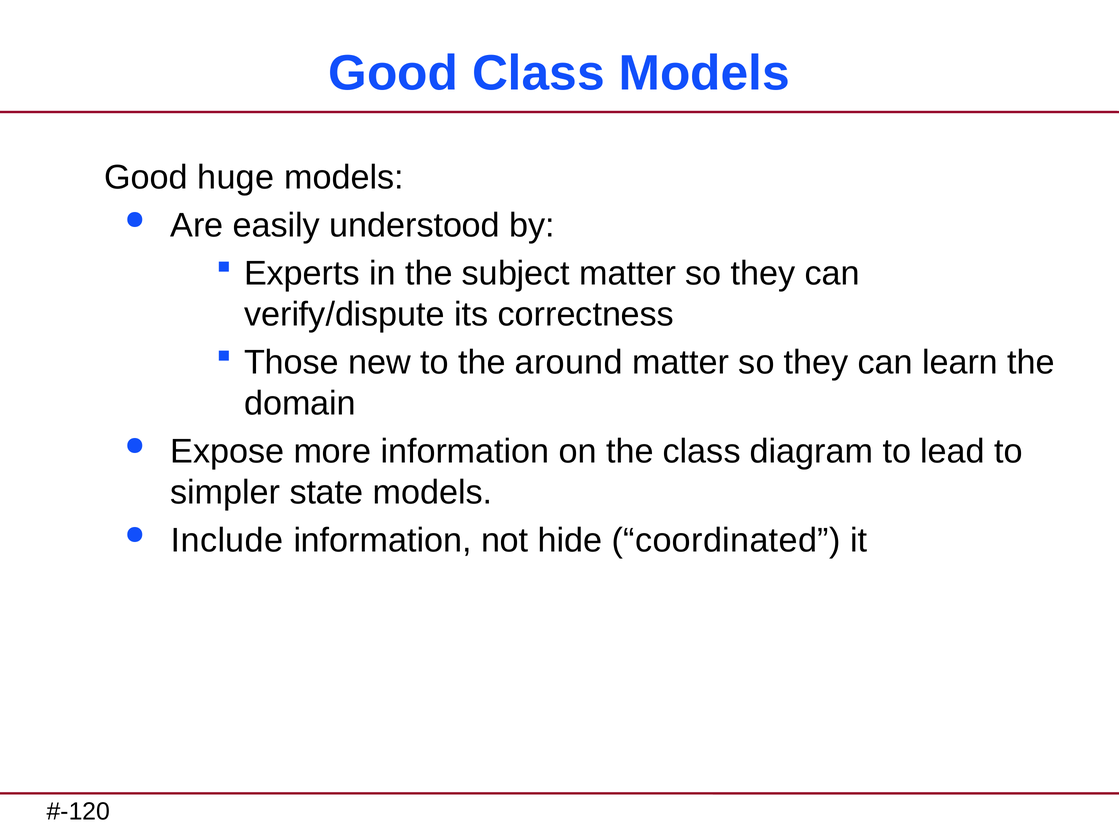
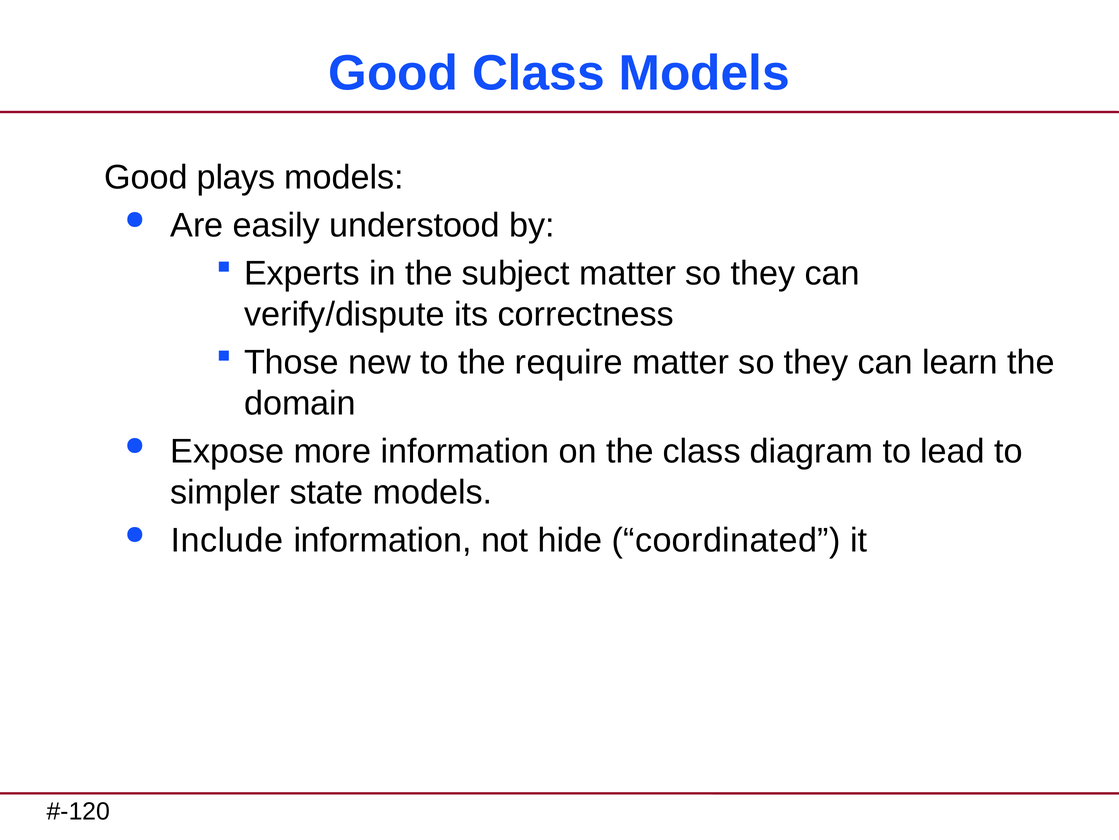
huge: huge -> plays
around: around -> require
